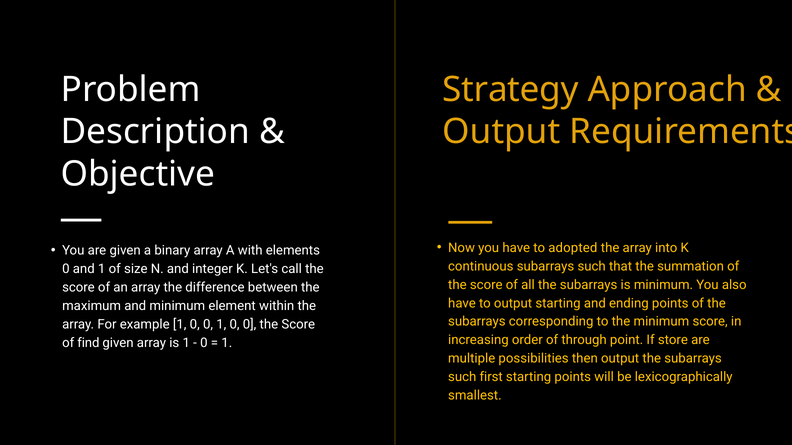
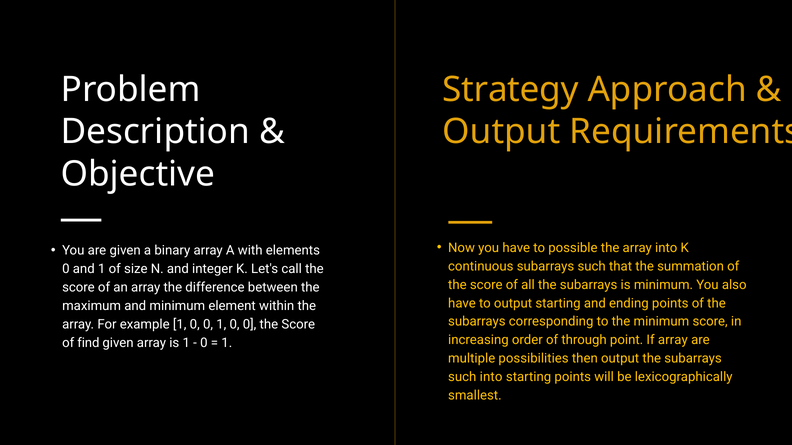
adopted: adopted -> possible
If store: store -> array
such first: first -> into
